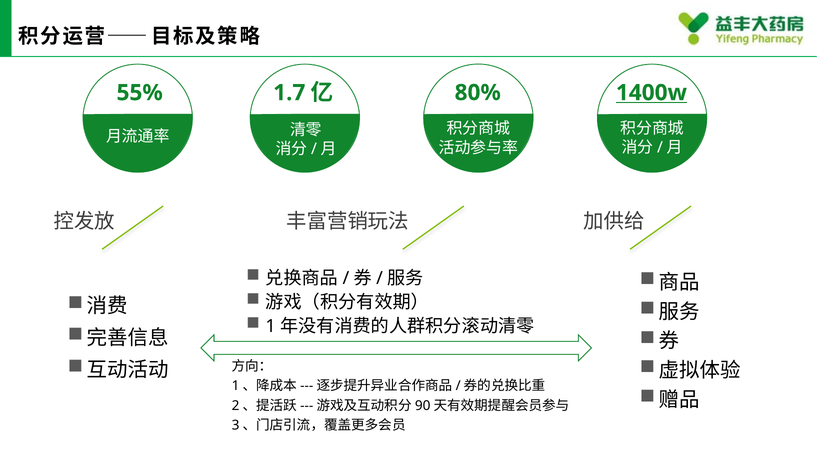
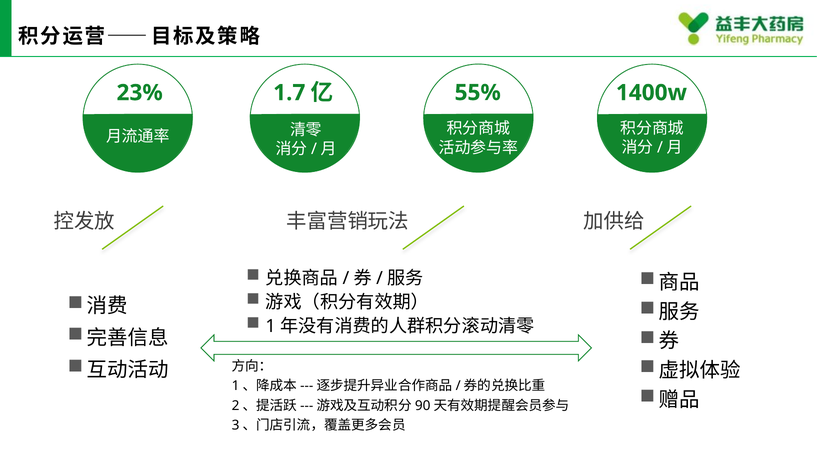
80%: 80% -> 55%
55%: 55% -> 23%
1400w underline: present -> none
